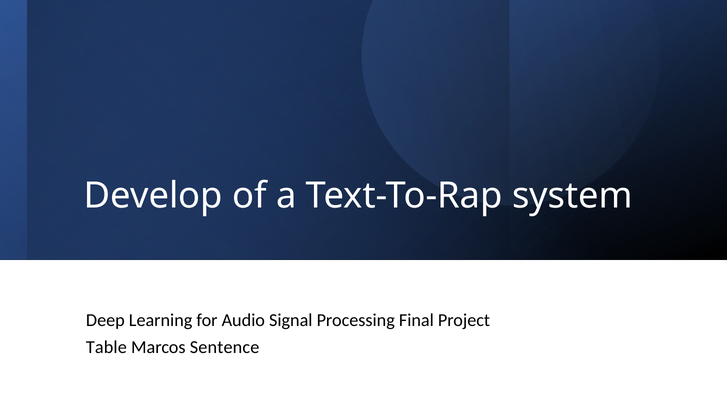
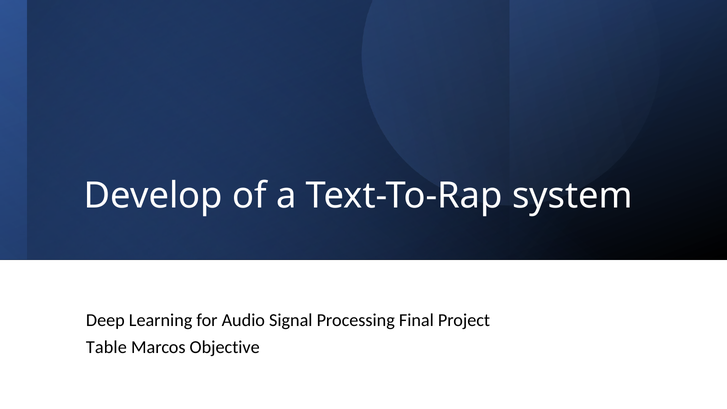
Sentence: Sentence -> Objective
